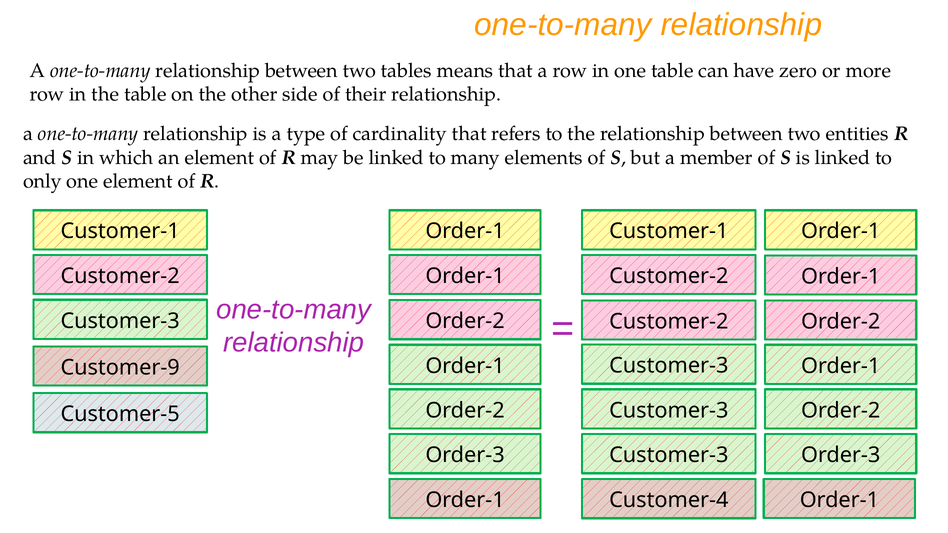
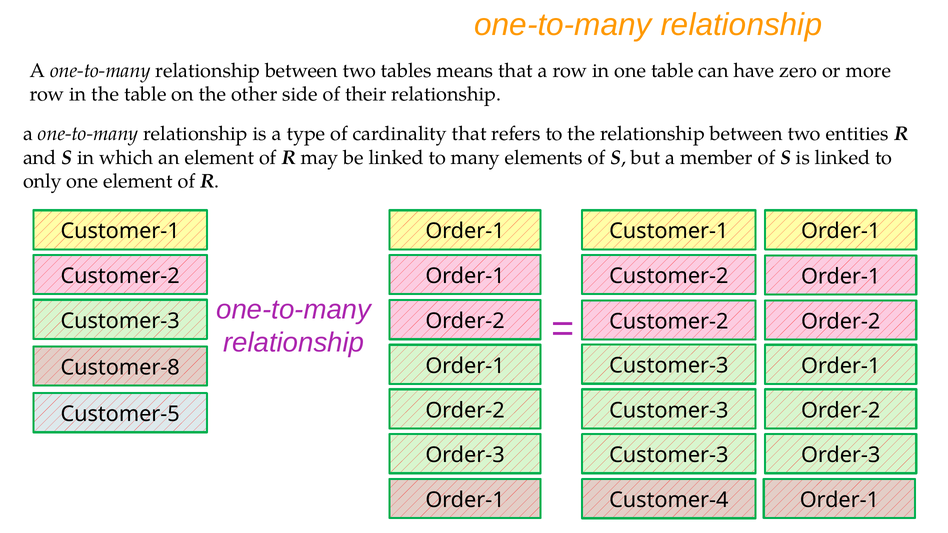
Customer-9: Customer-9 -> Customer-8
